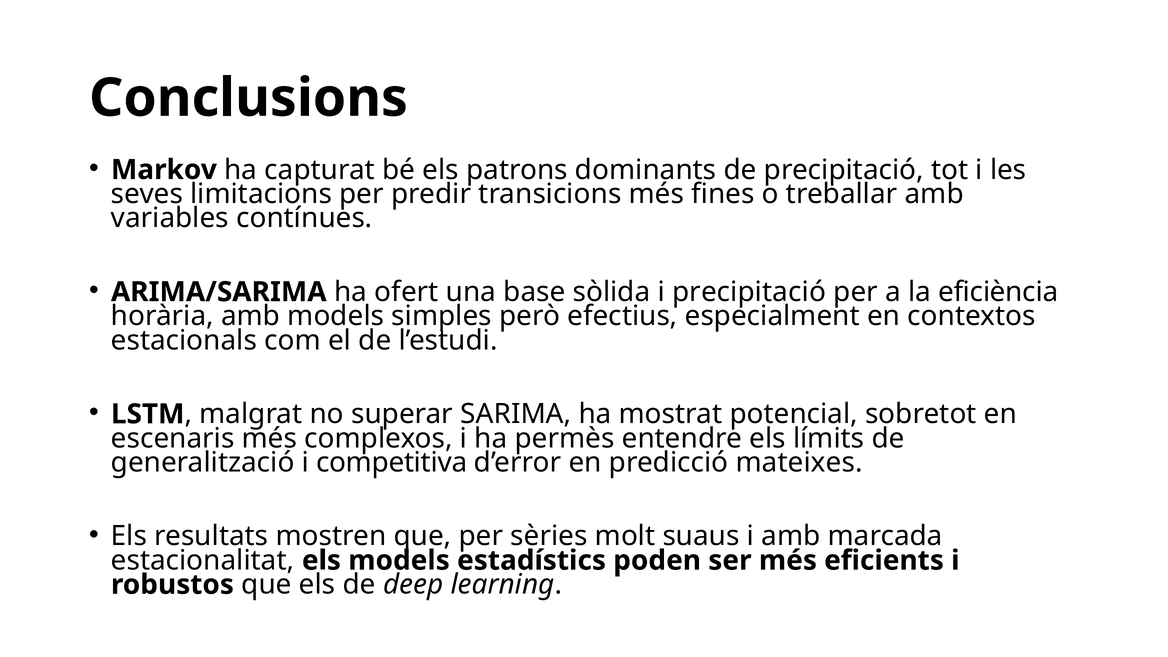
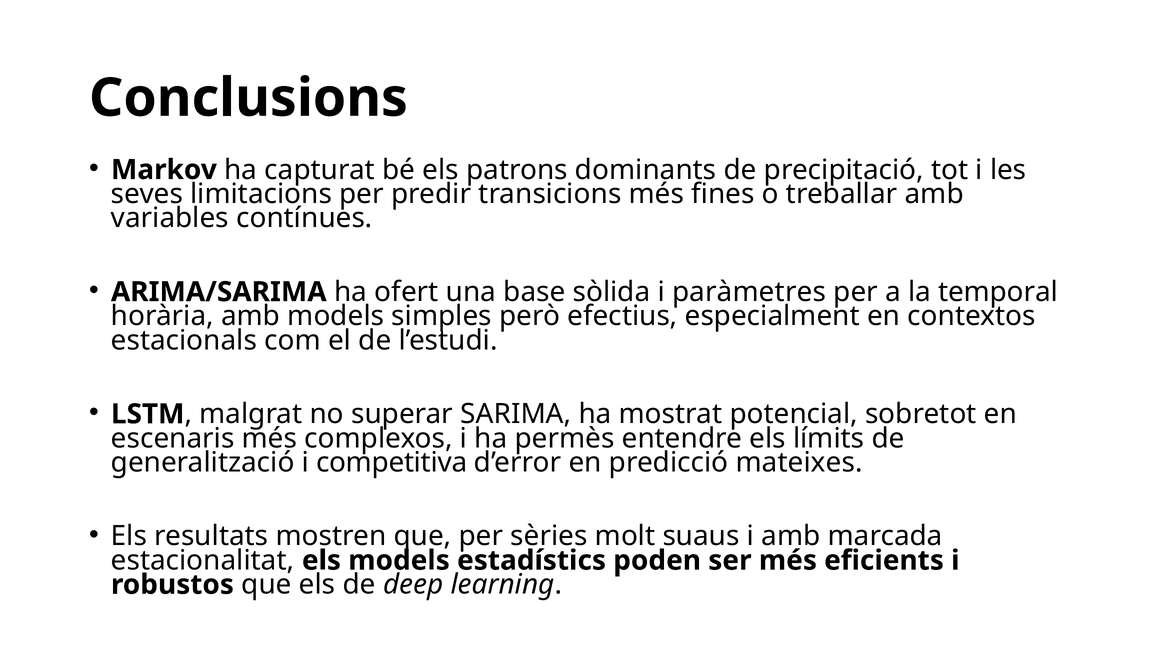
i precipitació: precipitació -> paràmetres
eficiència: eficiència -> temporal
